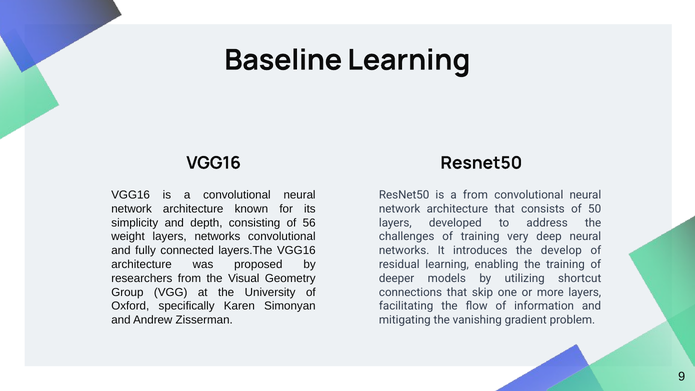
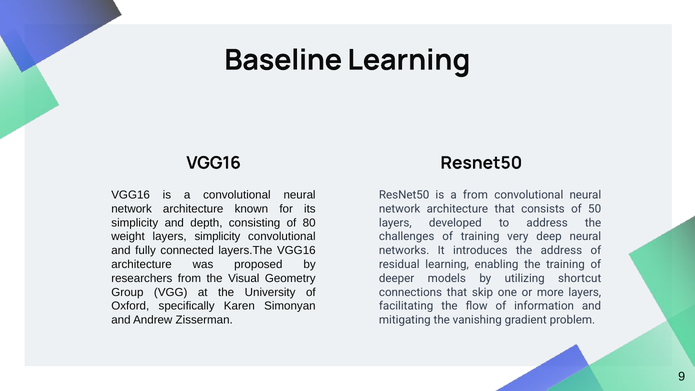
56: 56 -> 80
layers networks: networks -> simplicity
the develop: develop -> address
